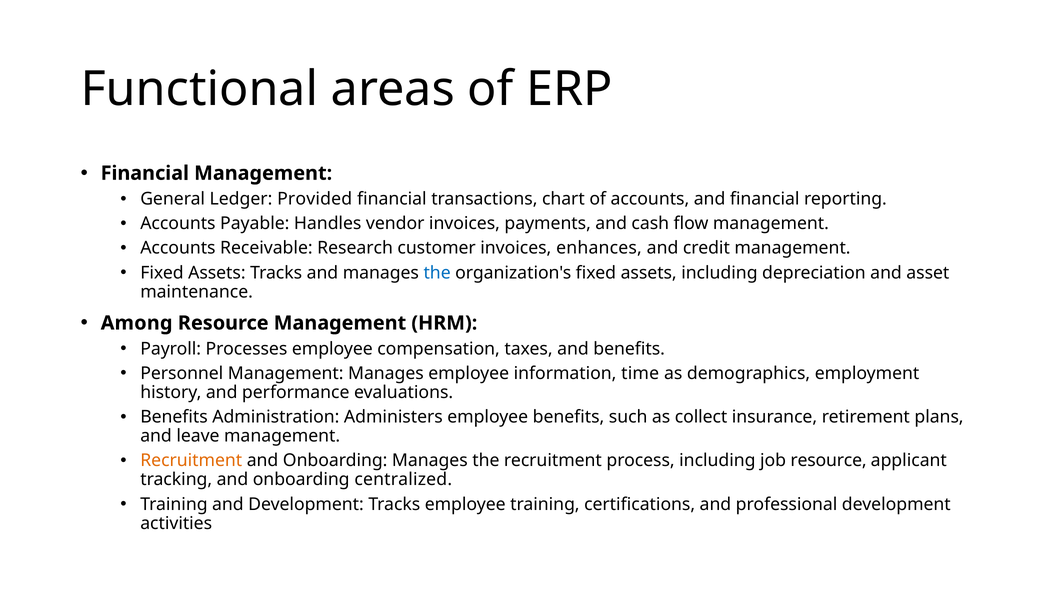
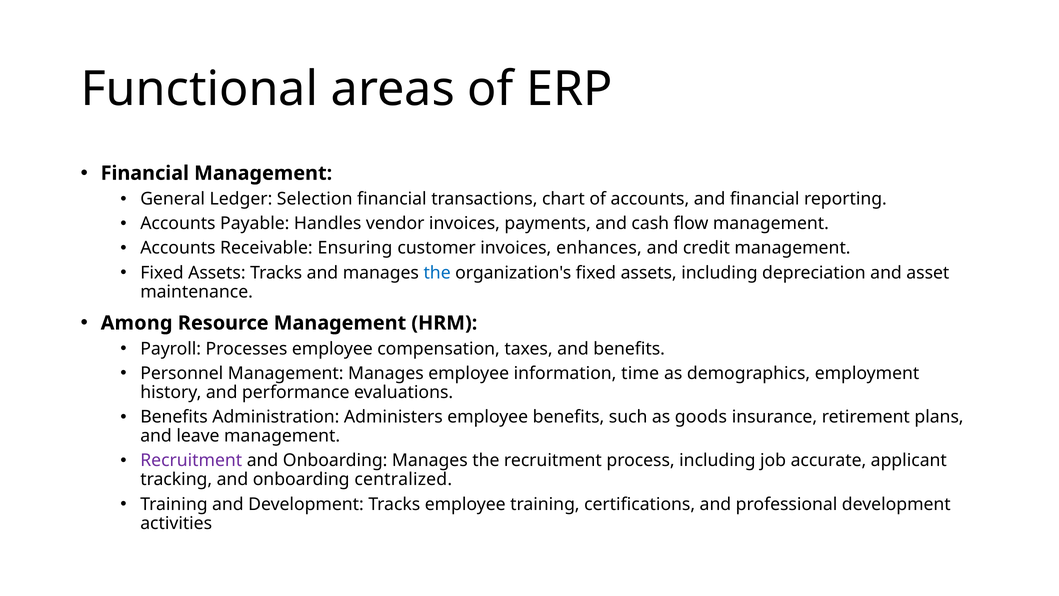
Provided: Provided -> Selection
Research: Research -> Ensuring
collect: collect -> goods
Recruitment at (191, 460) colour: orange -> purple
job resource: resource -> accurate
